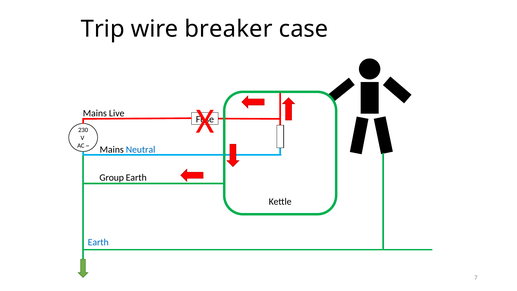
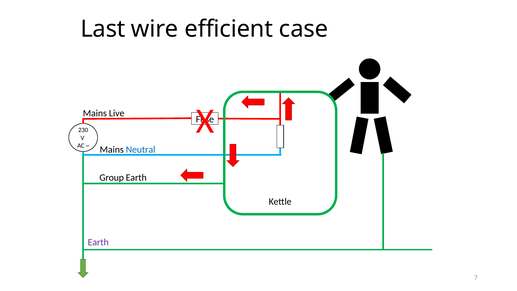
Trip: Trip -> Last
breaker: breaker -> efficient
Earth at (98, 242) colour: blue -> purple
